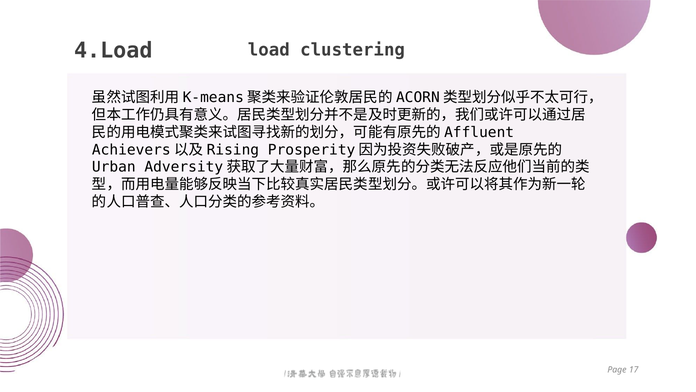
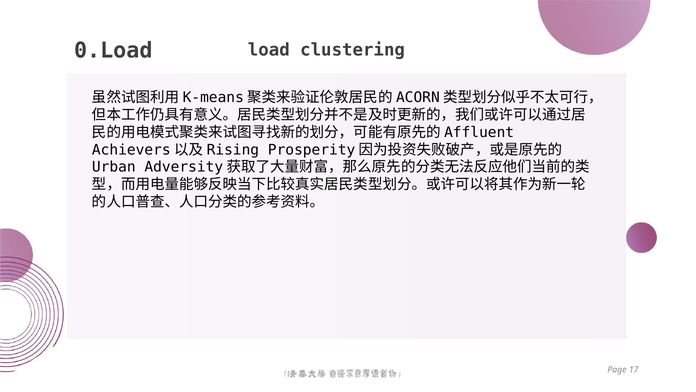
4.Load: 4.Load -> 0.Load
